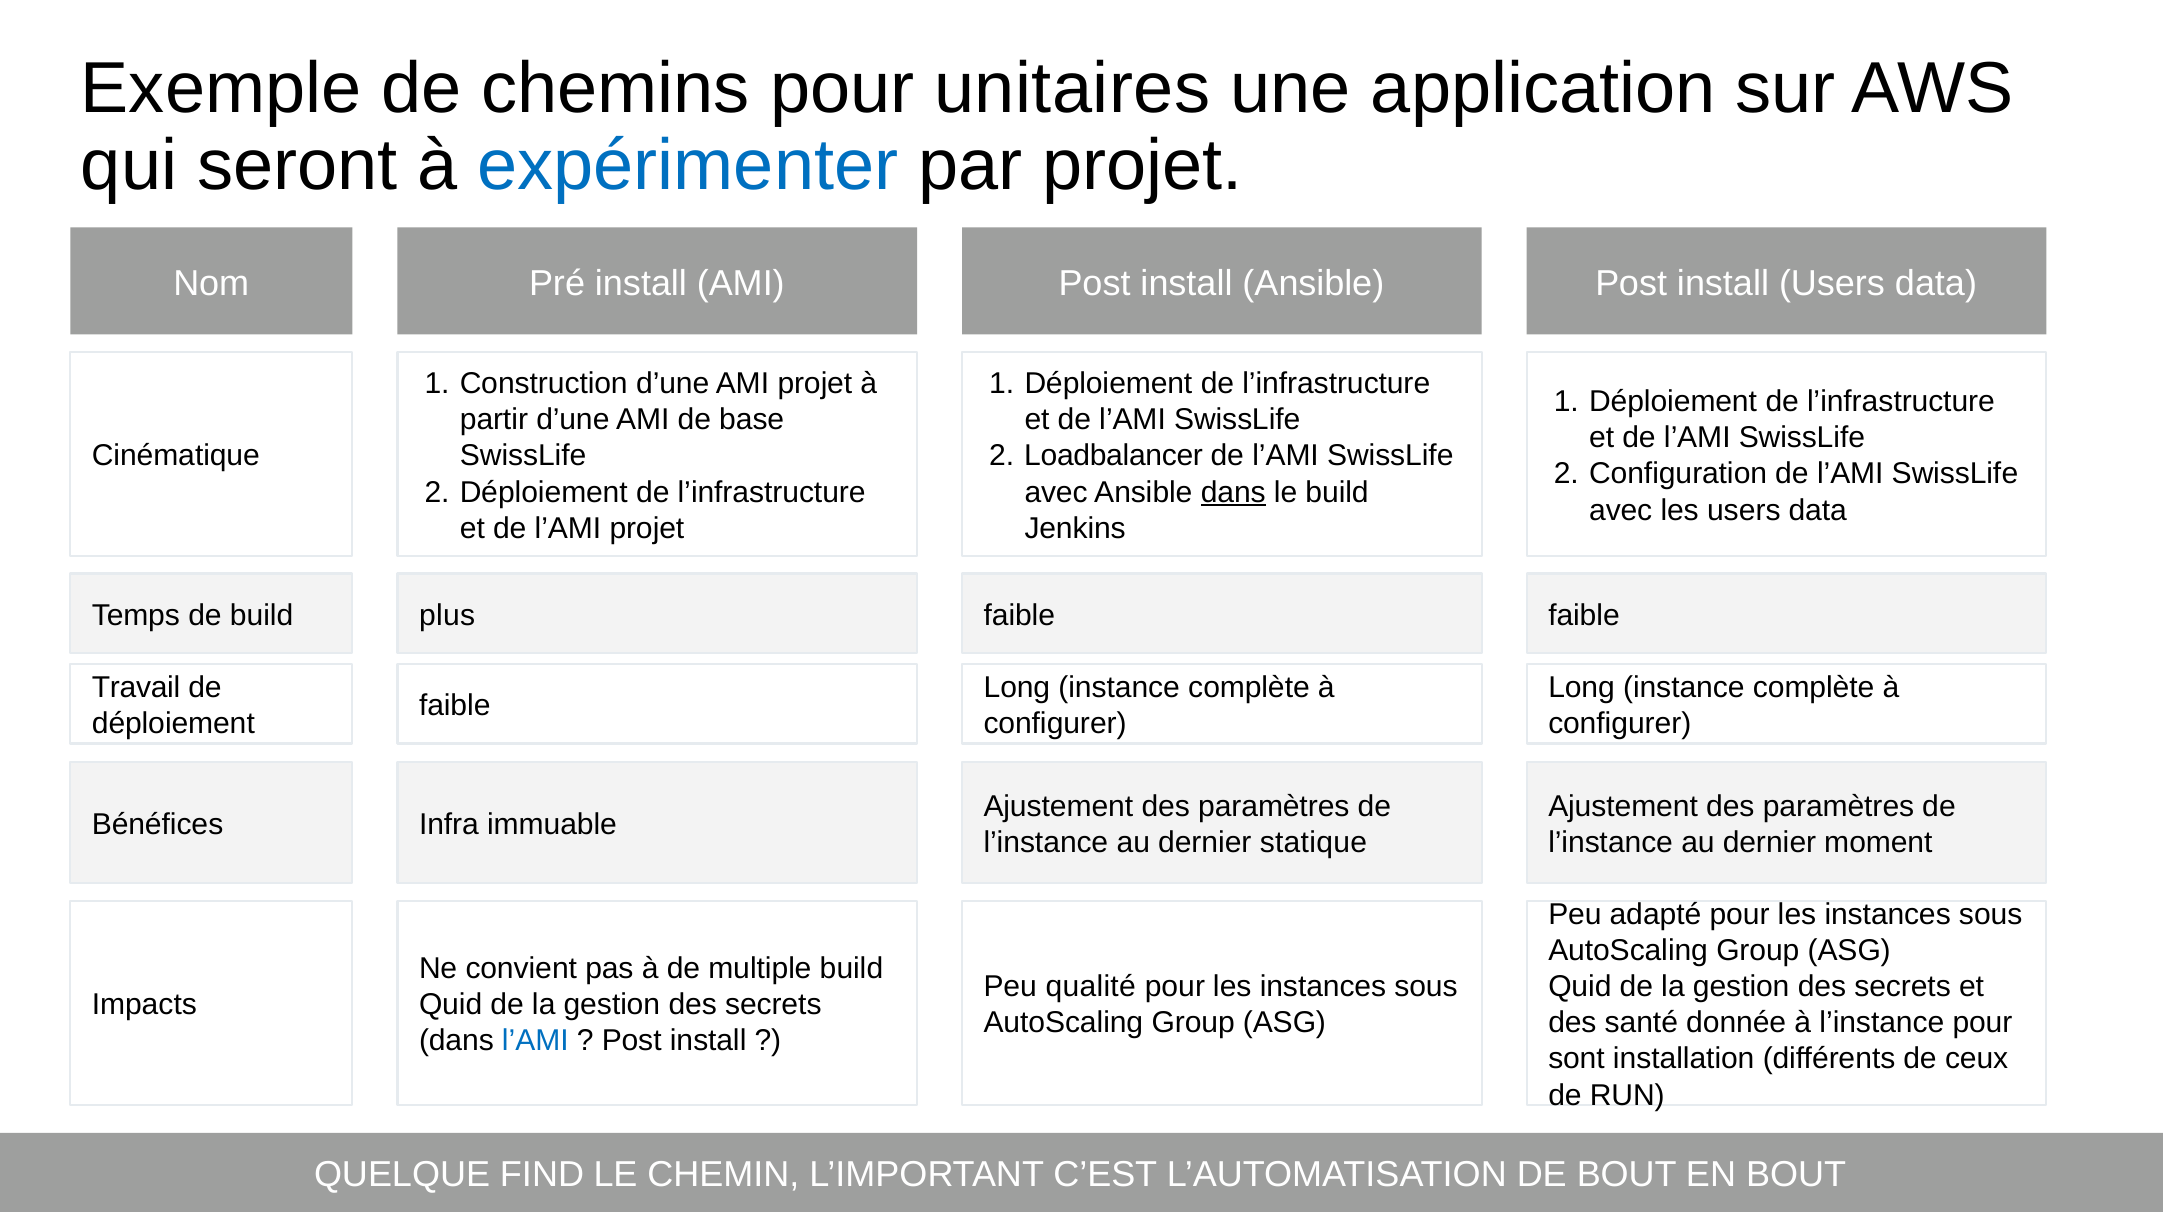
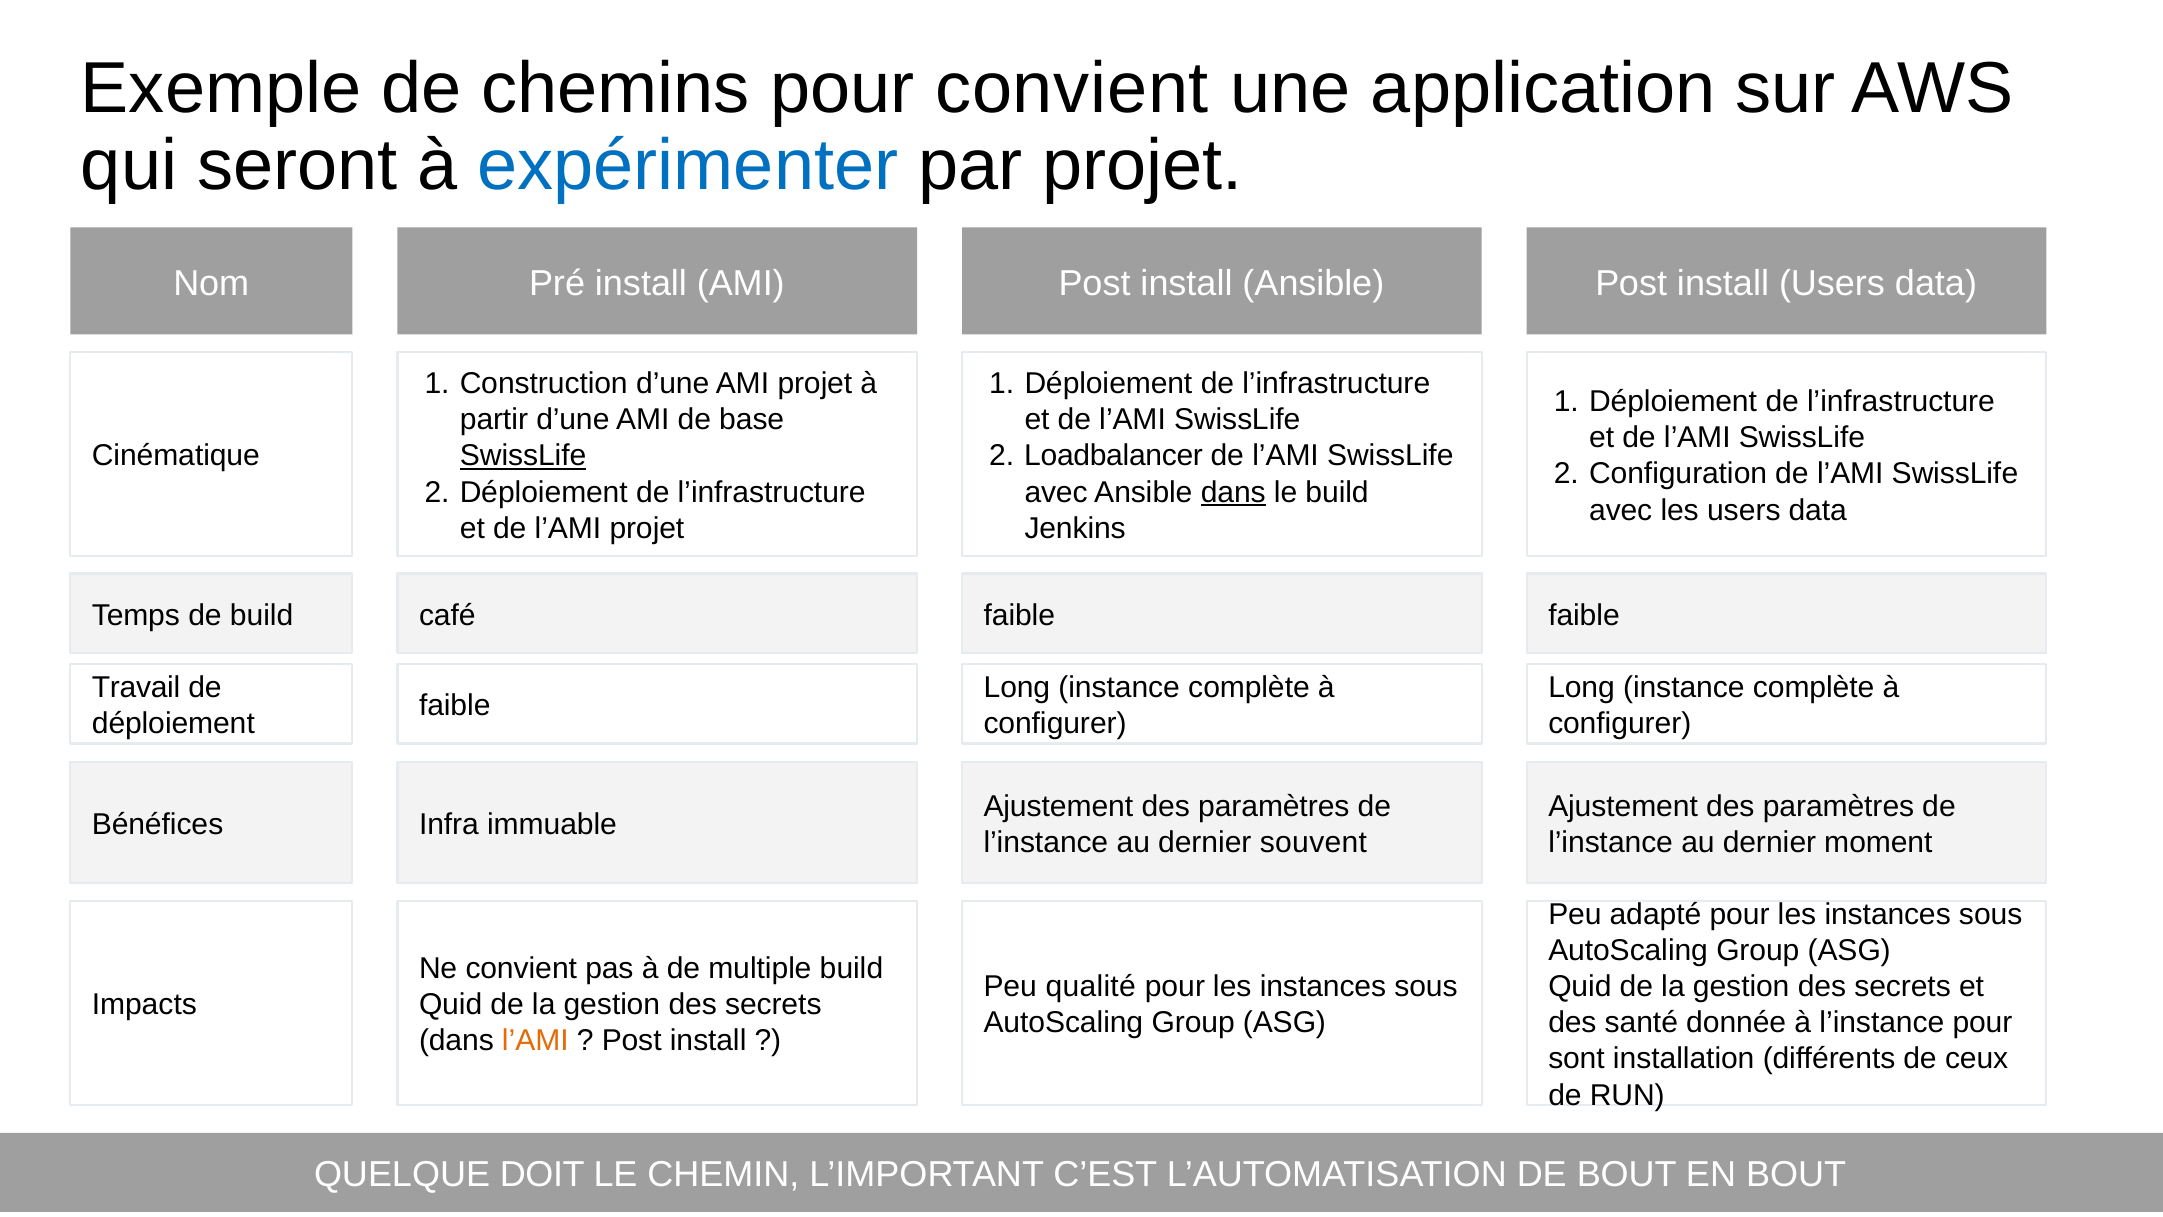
pour unitaires: unitaires -> convient
SwissLife at (523, 456) underline: none -> present
plus: plus -> café
statique: statique -> souvent
l’AMI at (535, 1041) colour: blue -> orange
FIND: FIND -> DOIT
